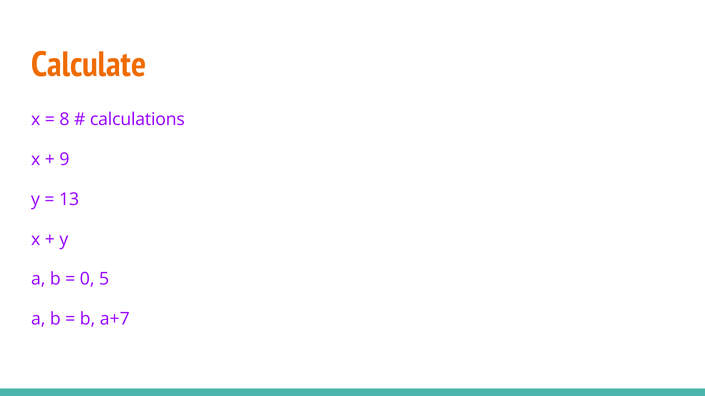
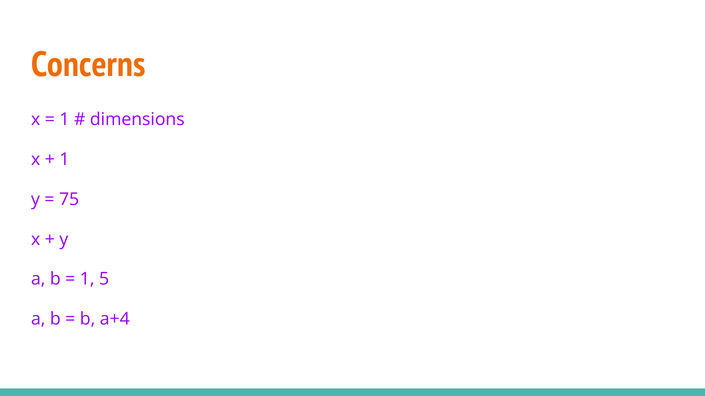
Calculate: Calculate -> Concerns
8 at (64, 120): 8 -> 1
calculations: calculations -> dimensions
9 at (64, 160): 9 -> 1
13: 13 -> 75
0 at (87, 280): 0 -> 1
a+7: a+7 -> a+4
